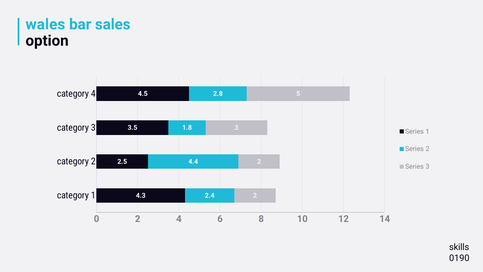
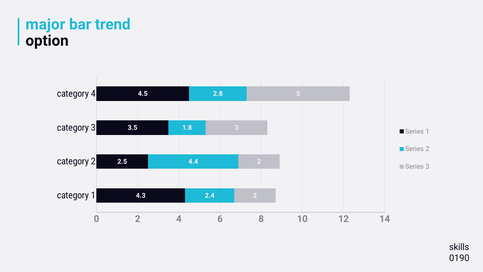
wales: wales -> major
sales: sales -> trend
